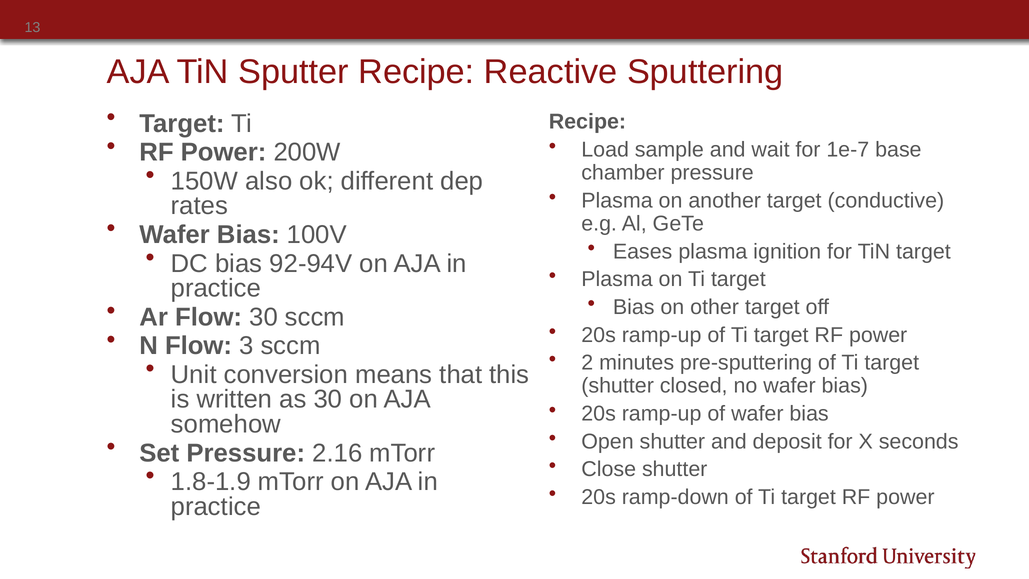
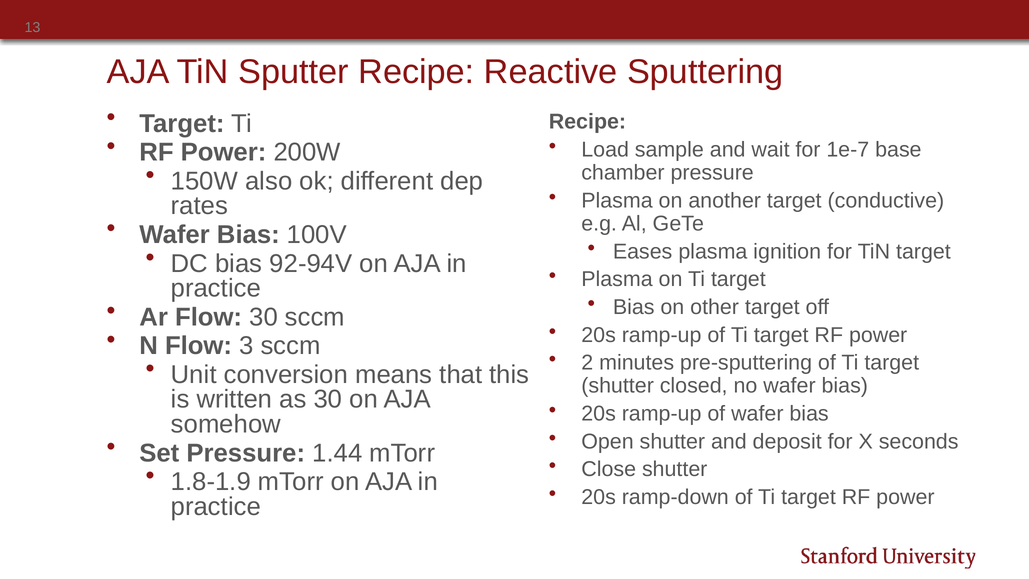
2.16: 2.16 -> 1.44
